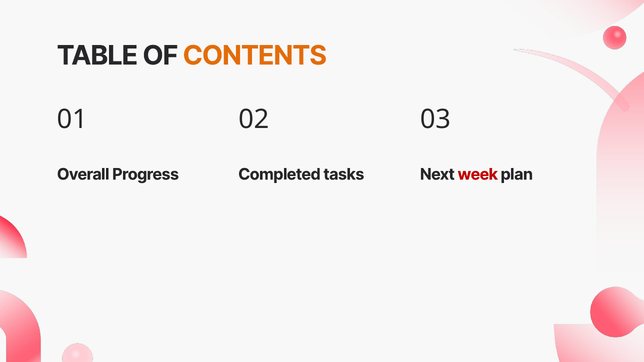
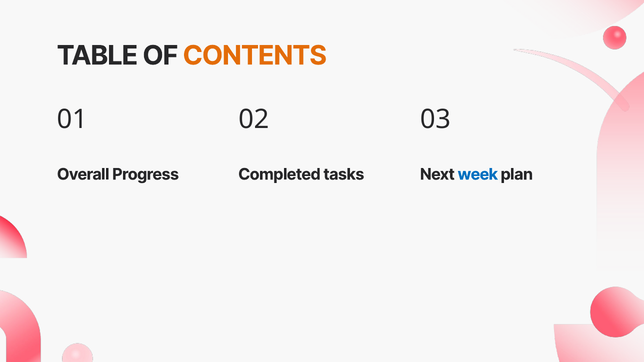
week colour: red -> blue
